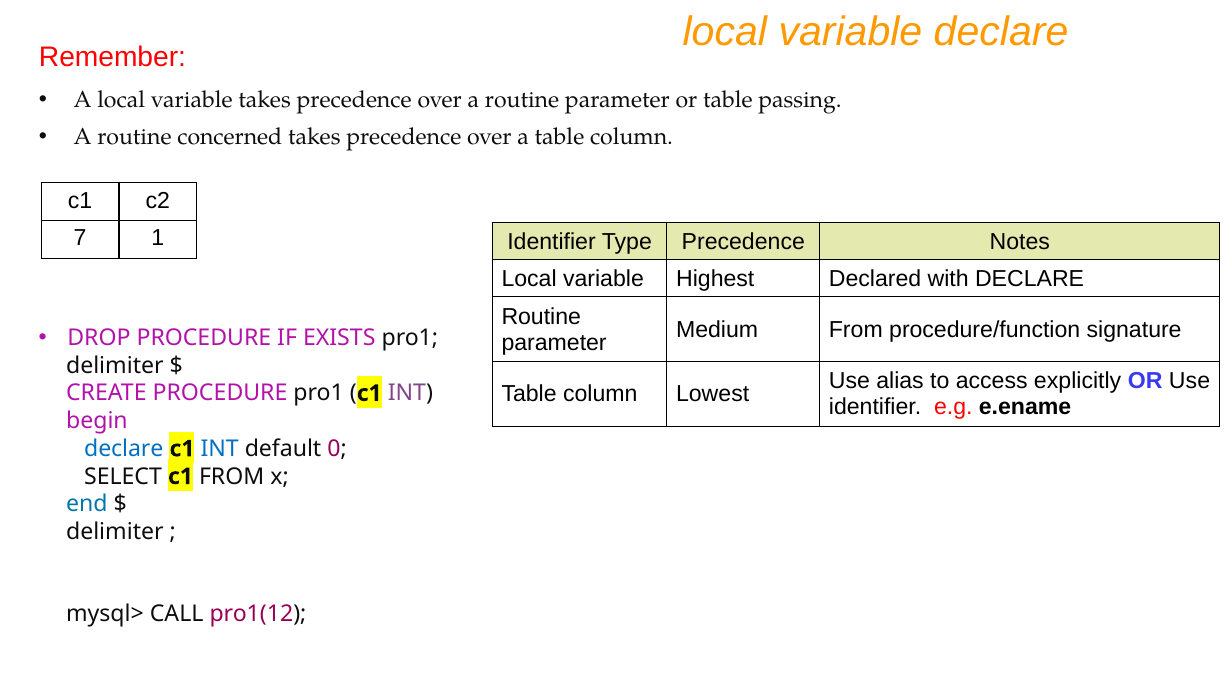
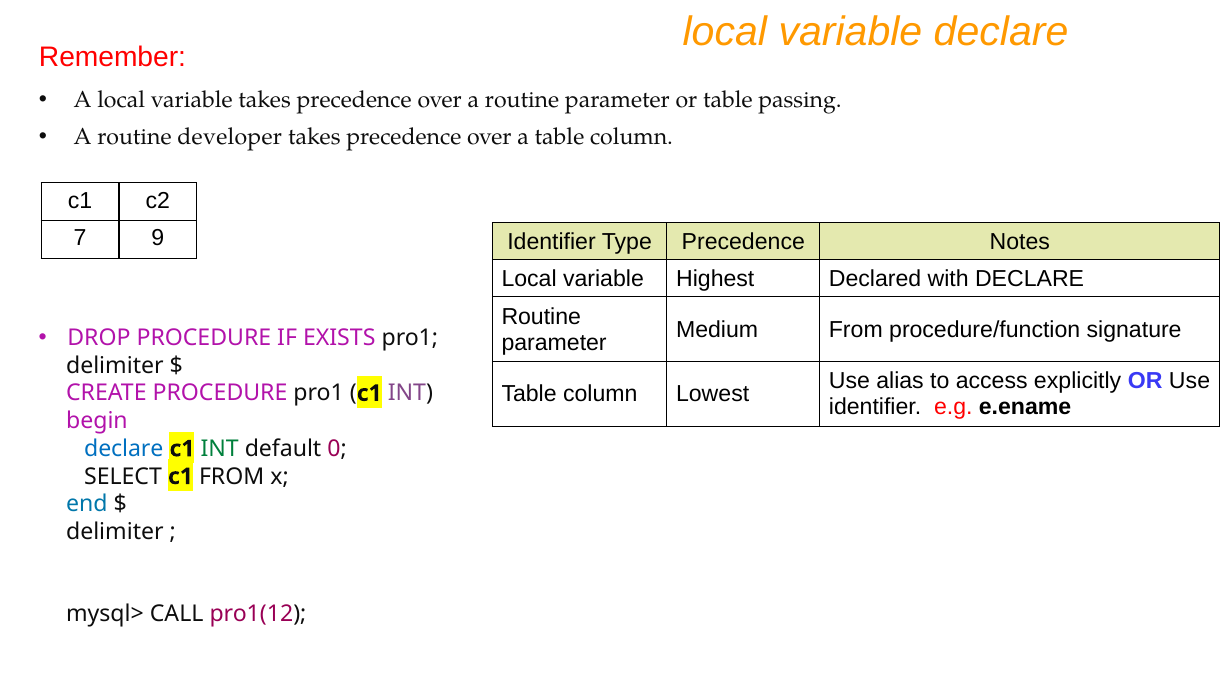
concerned: concerned -> developer
1: 1 -> 9
INT at (220, 449) colour: blue -> green
